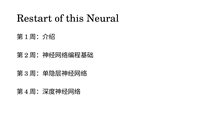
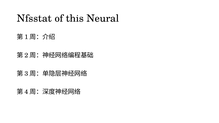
Restart: Restart -> Nfsstat
